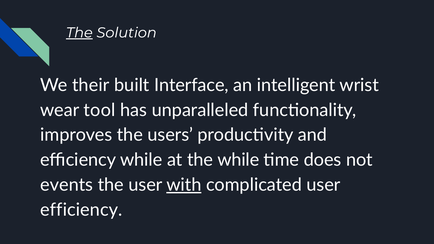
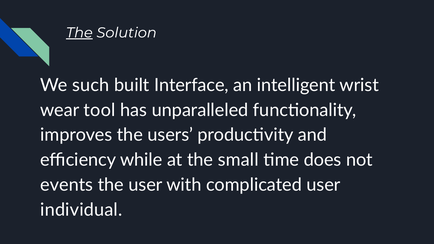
their: their -> such
the while: while -> small
with underline: present -> none
efficiency at (81, 210): efficiency -> individual
